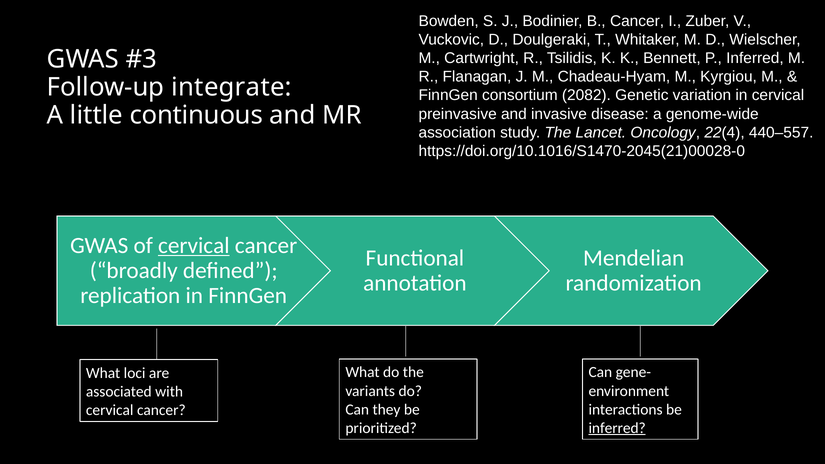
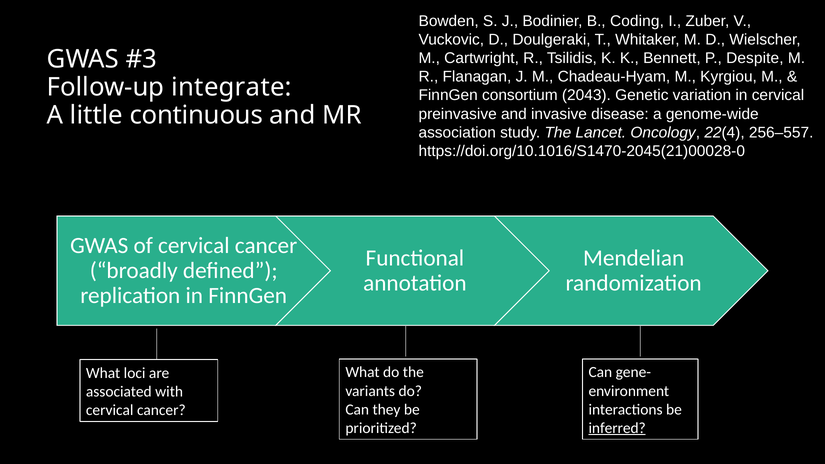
B Cancer: Cancer -> Coding
P Inferred: Inferred -> Despite
2082: 2082 -> 2043
440–557: 440–557 -> 256–557
cervical at (194, 246) underline: present -> none
